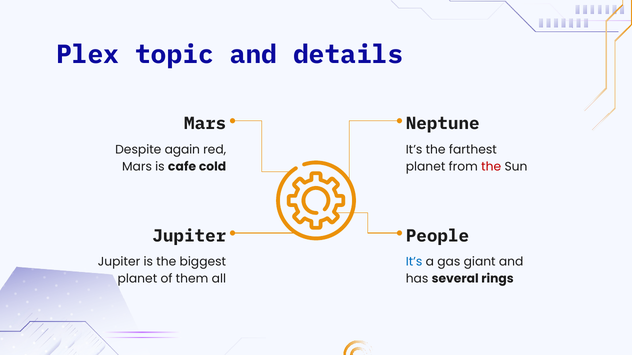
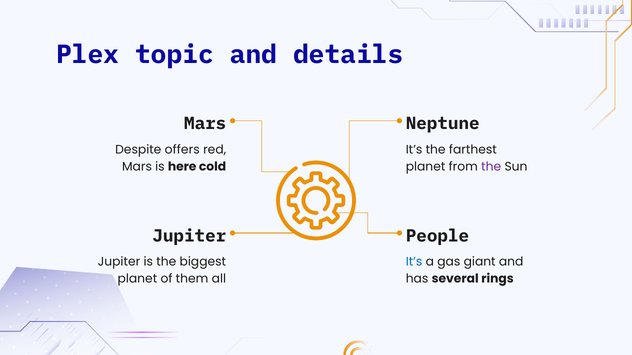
again: again -> offers
cafe: cafe -> here
the at (491, 167) colour: red -> purple
